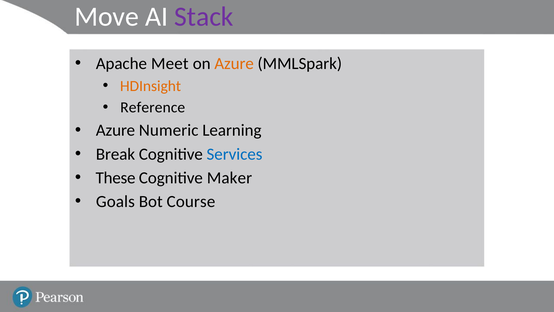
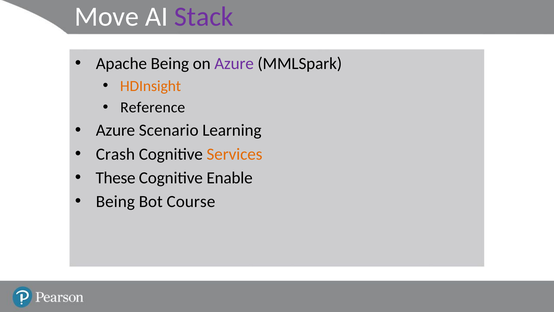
Apache Meet: Meet -> Being
Azure at (234, 63) colour: orange -> purple
Numeric: Numeric -> Scenario
Break: Break -> Crash
Services colour: blue -> orange
Maker: Maker -> Enable
Goals at (115, 201): Goals -> Being
